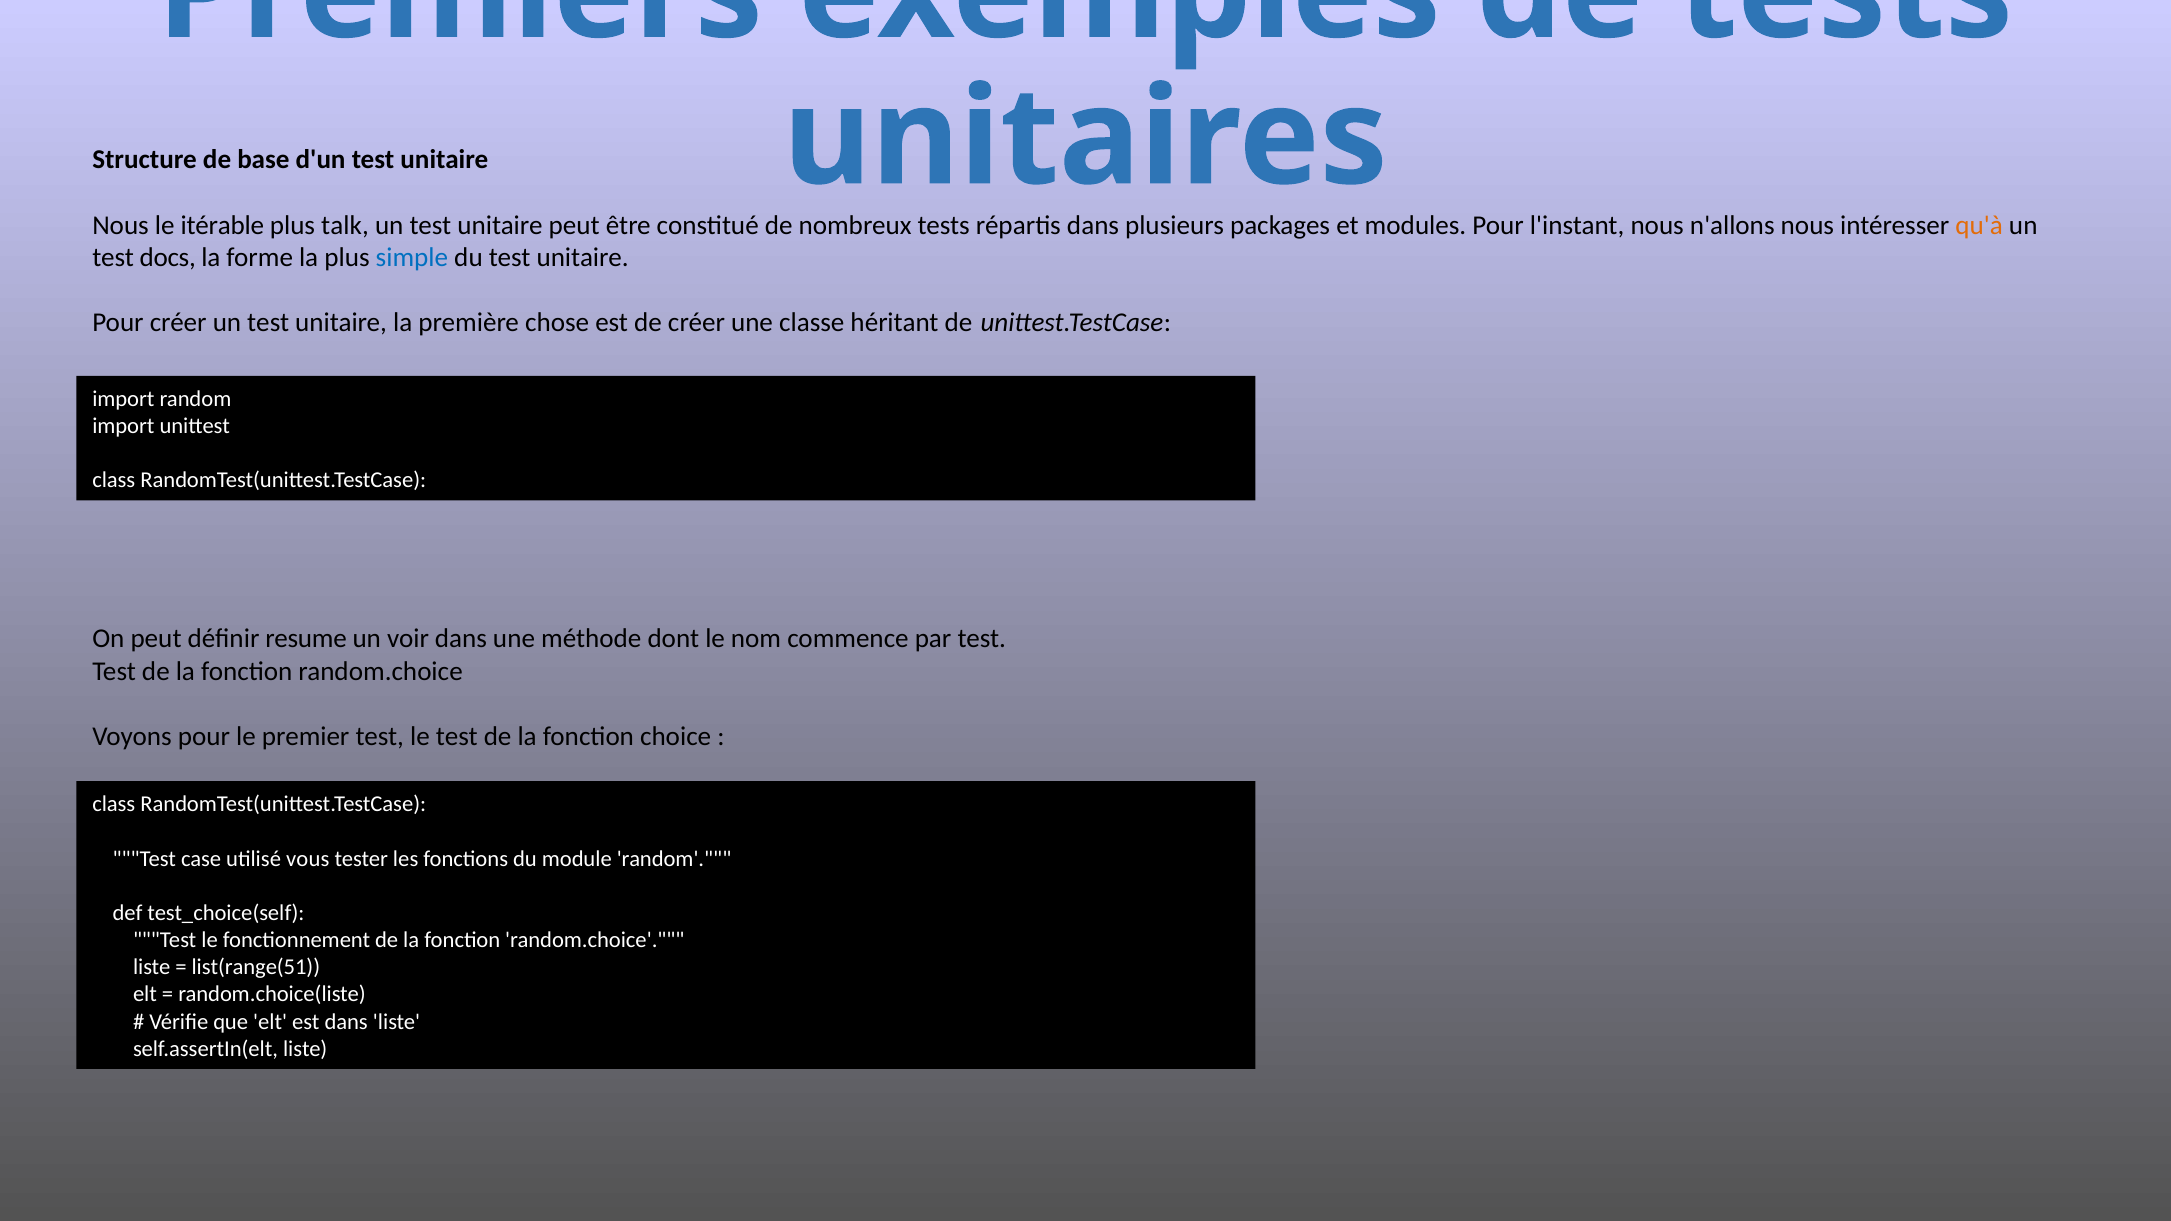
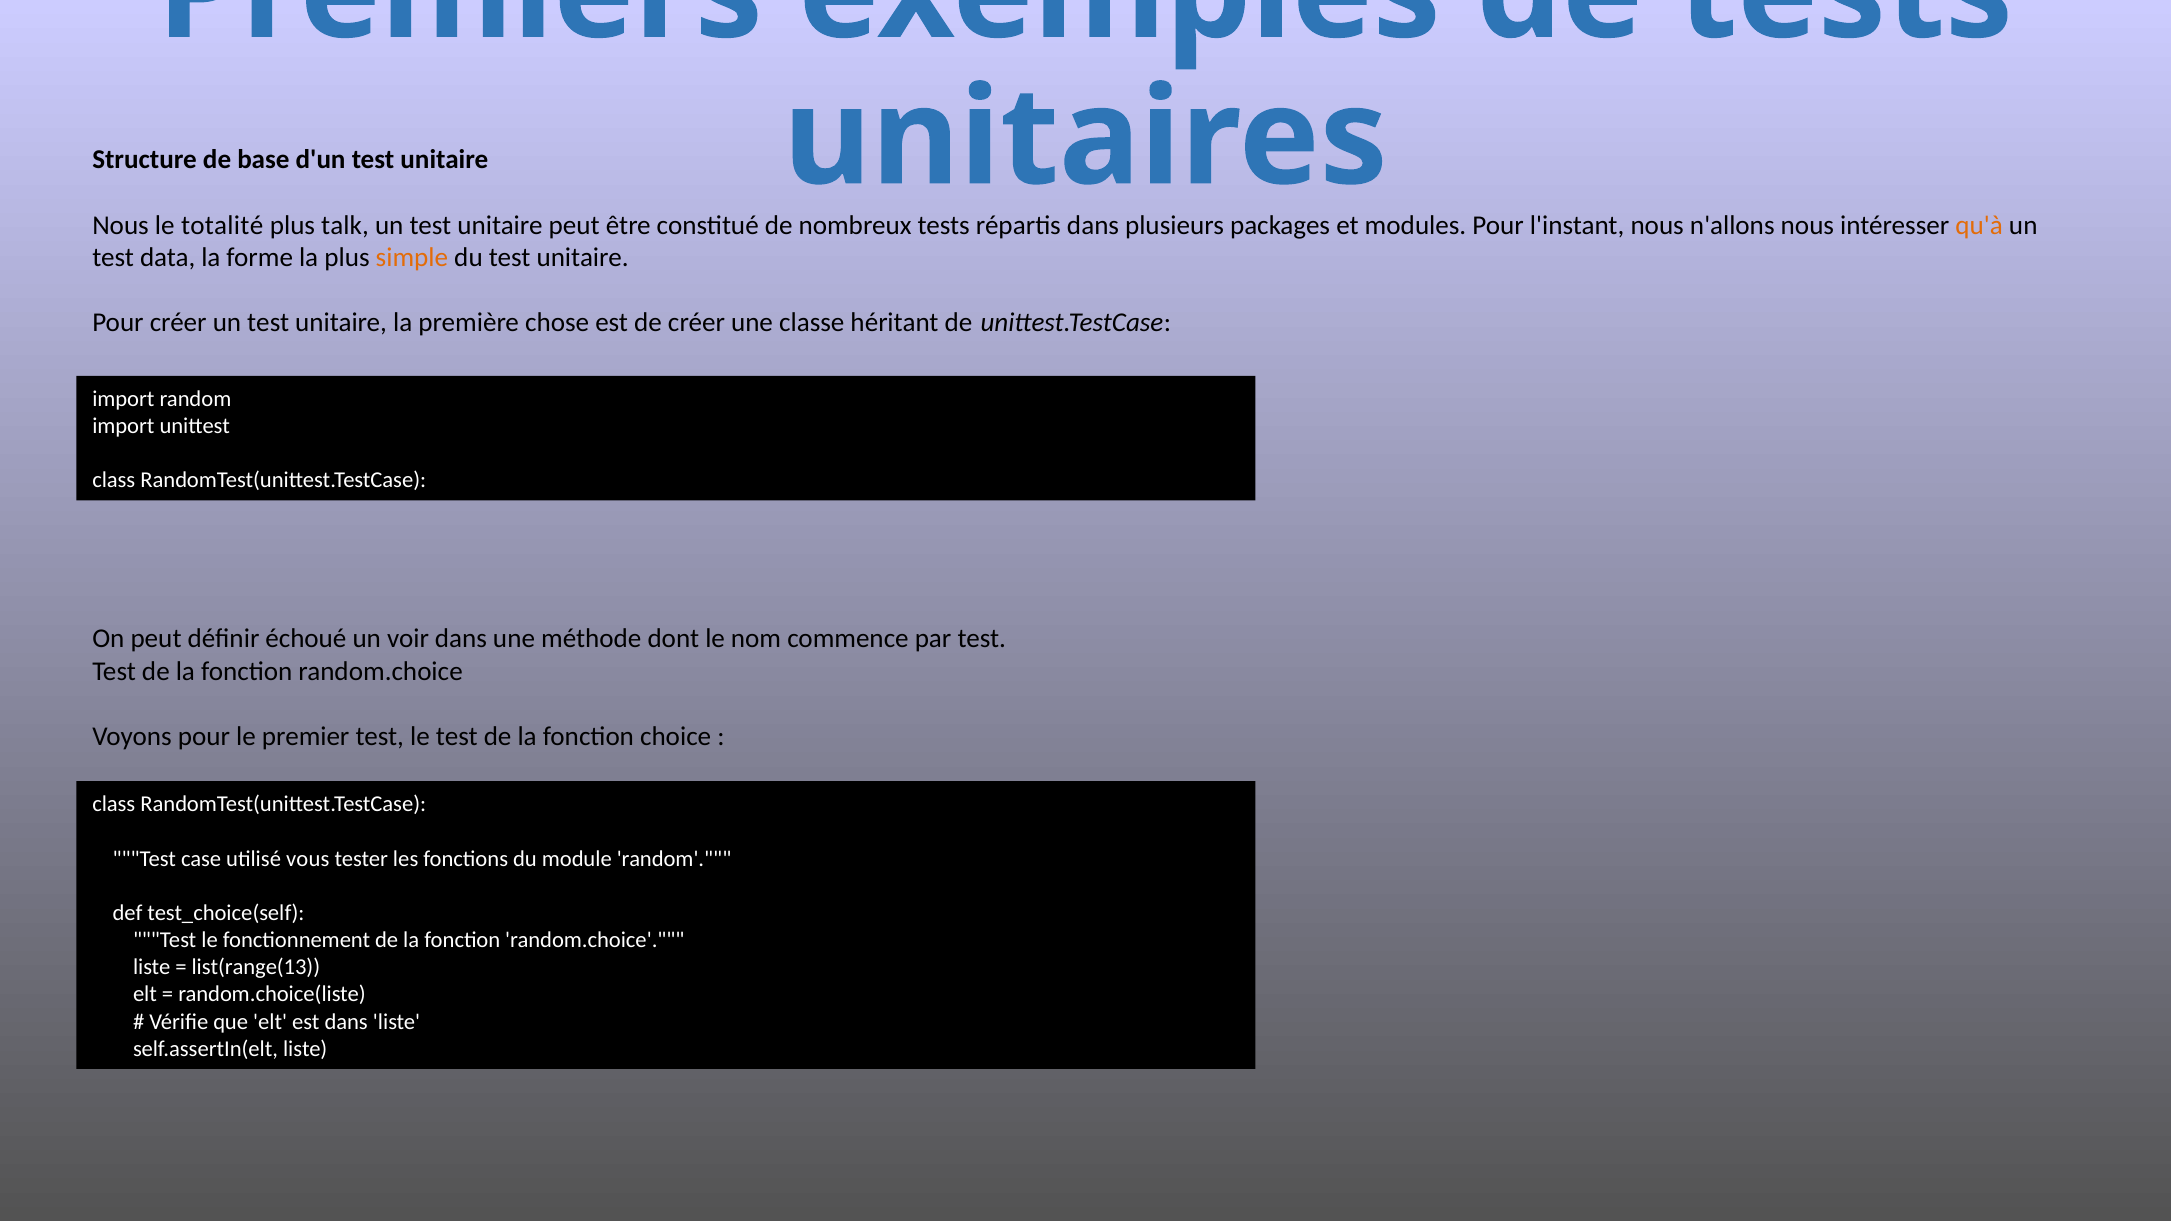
itérable: itérable -> totalité
docs: docs -> data
simple colour: blue -> orange
resume: resume -> échoué
list(range(51: list(range(51 -> list(range(13
